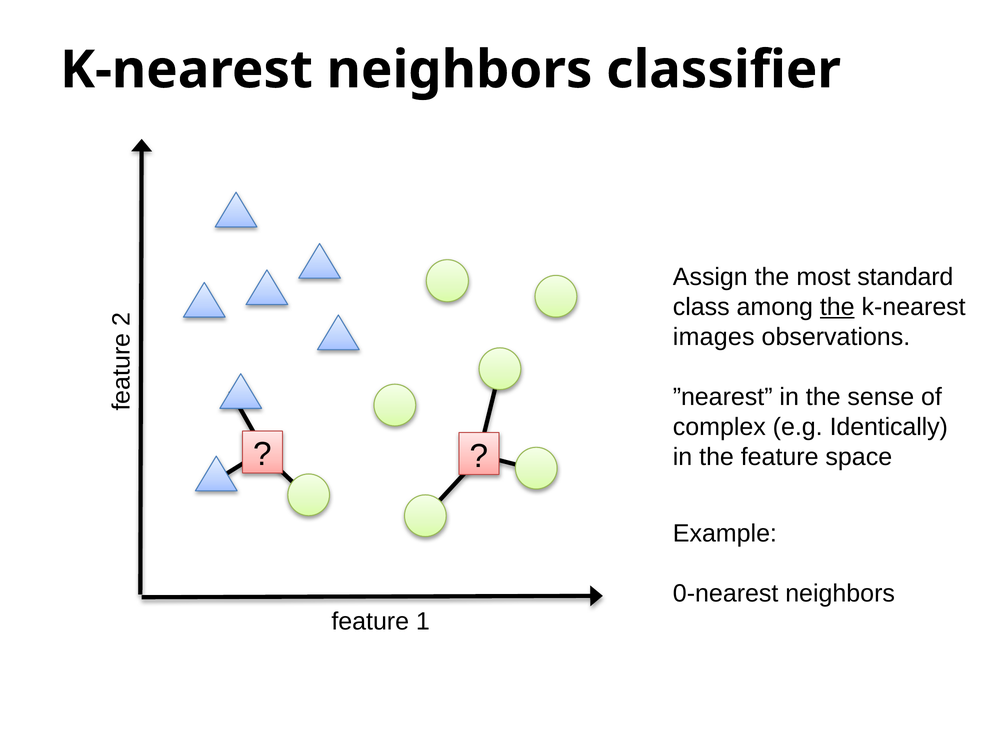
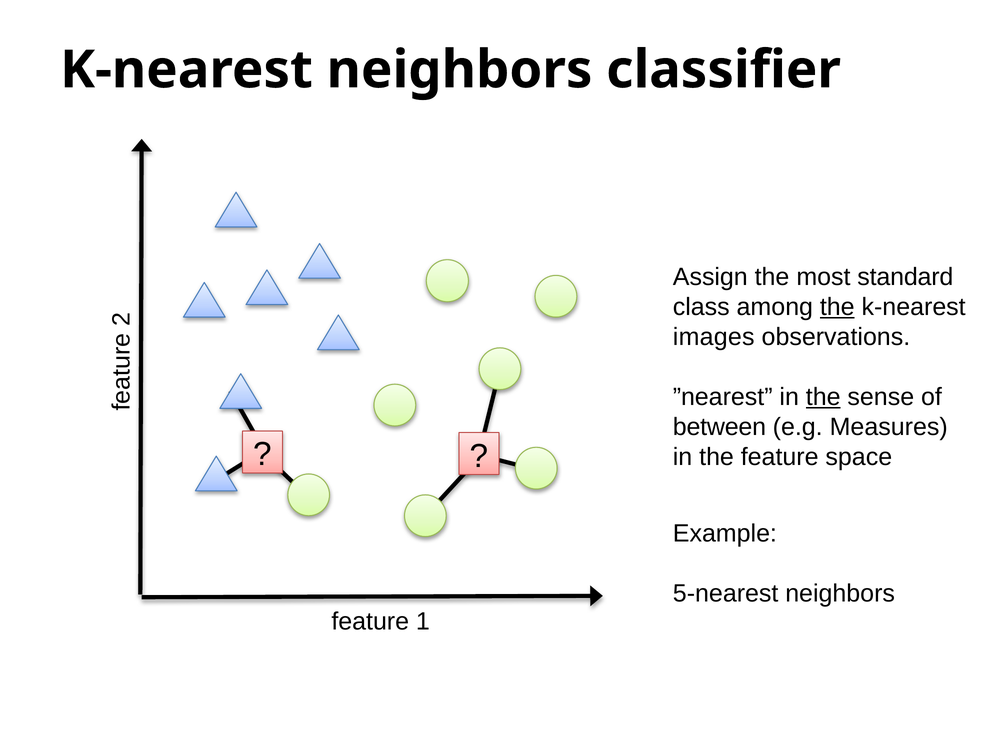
the at (823, 397) underline: none -> present
complex: complex -> between
Identically: Identically -> Measures
0-nearest: 0-nearest -> 5-nearest
